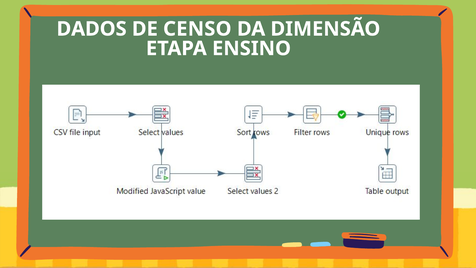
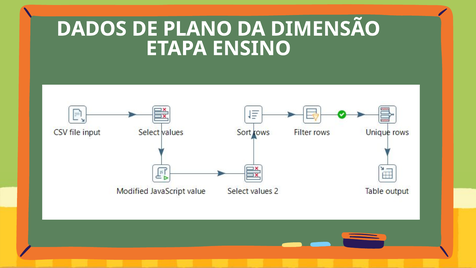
CENSO: CENSO -> PLANO
